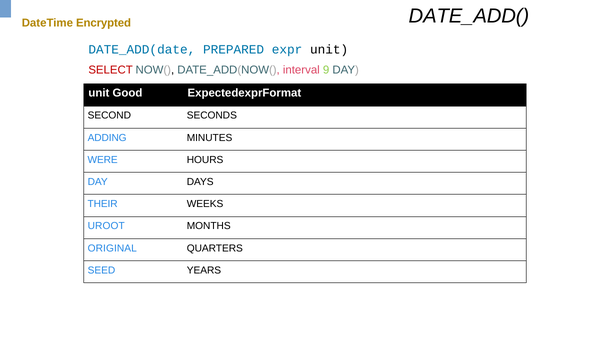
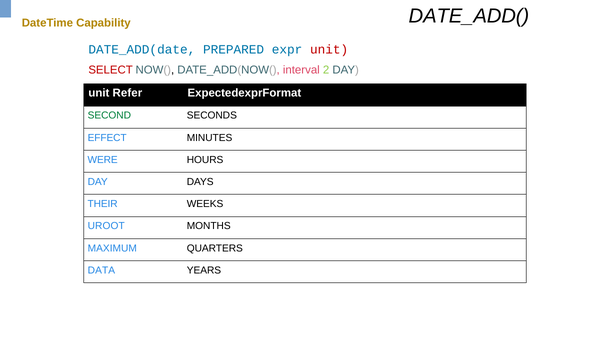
Encrypted: Encrypted -> Capability
unit at (329, 49) colour: black -> red
9: 9 -> 2
Good: Good -> Refer
SECOND colour: black -> green
ADDING: ADDING -> EFFECT
ORIGINAL: ORIGINAL -> MAXIMUM
SEED: SEED -> DATA
